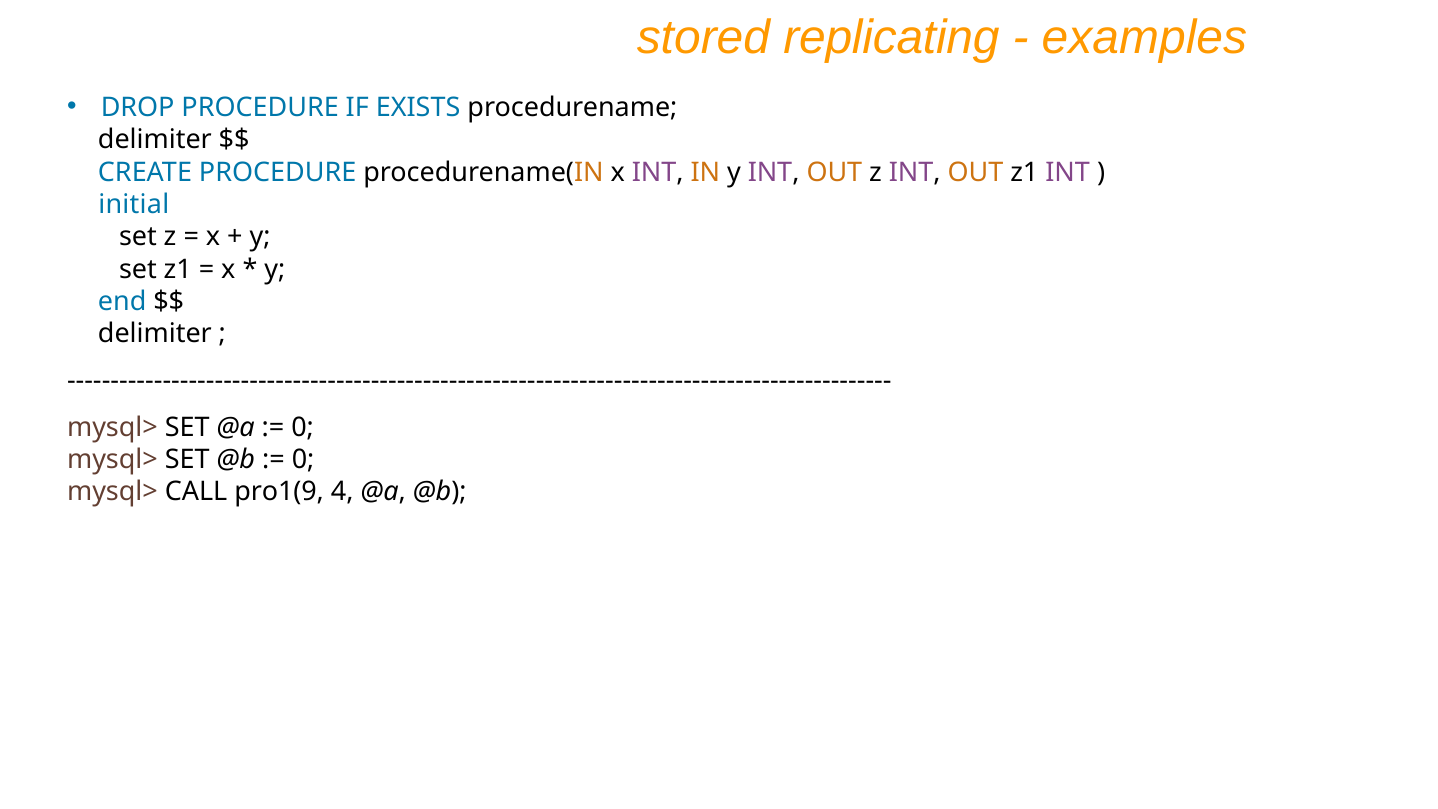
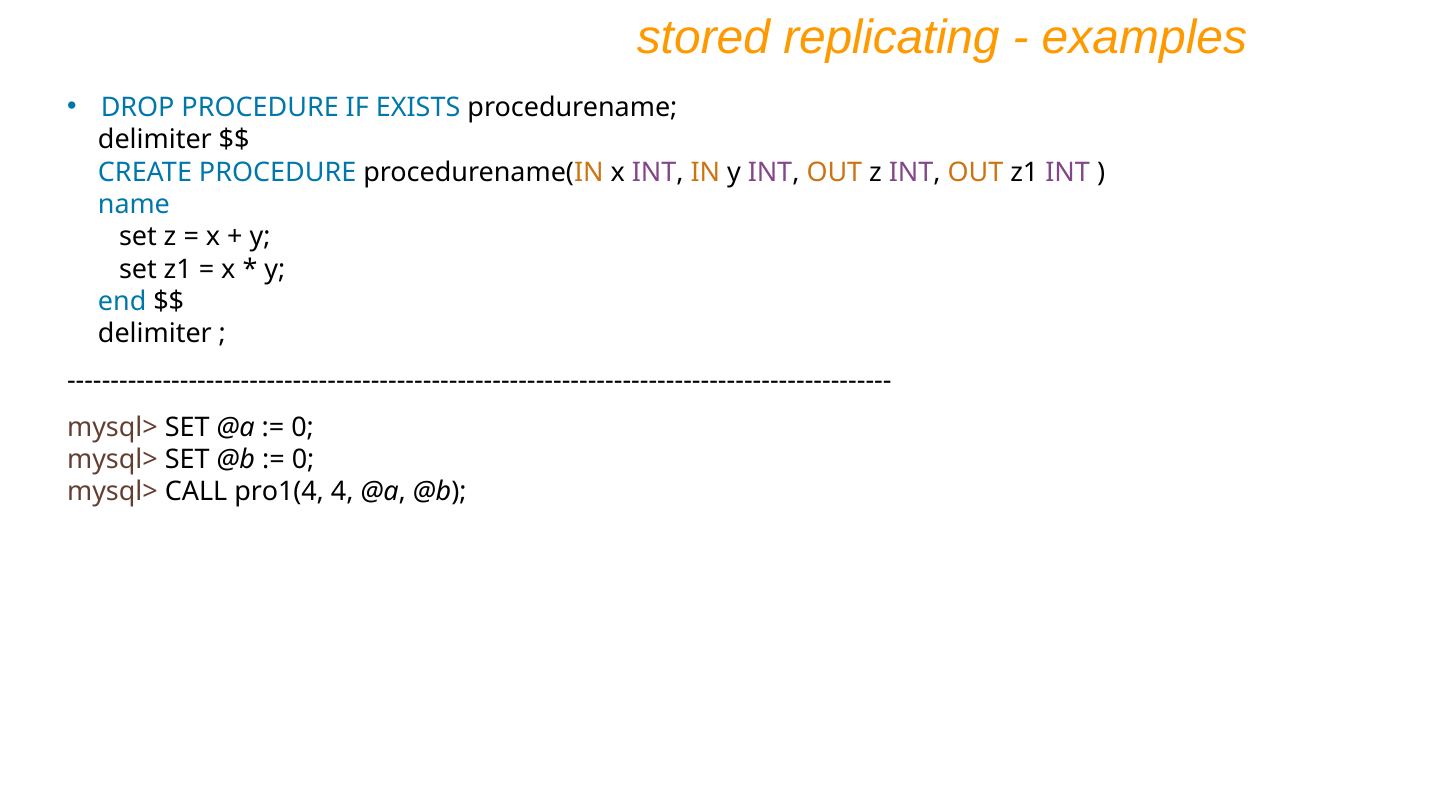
initial: initial -> name
pro1(9: pro1(9 -> pro1(4
